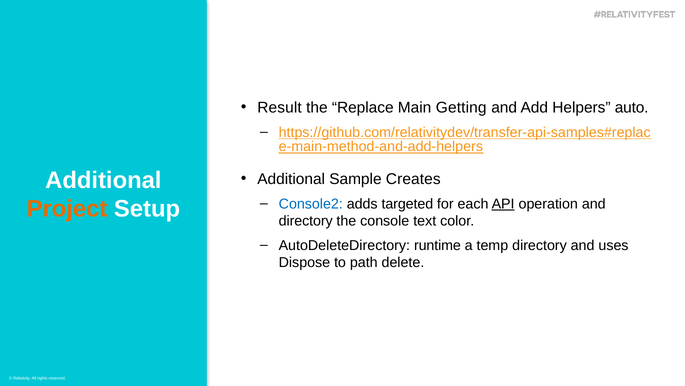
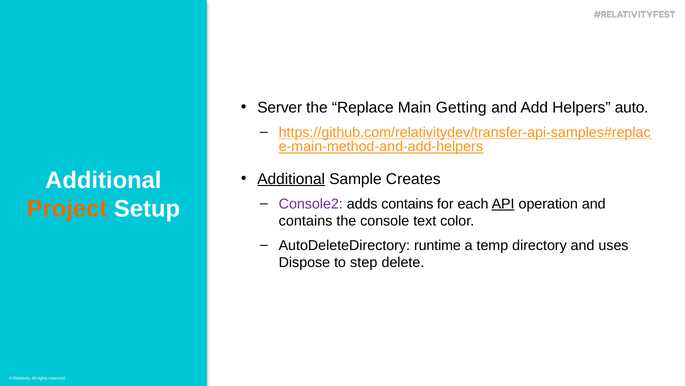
Result: Result -> Server
Additional at (291, 179) underline: none -> present
Console2 colour: blue -> purple
adds targeted: targeted -> contains
directory at (306, 221): directory -> contains
path: path -> step
